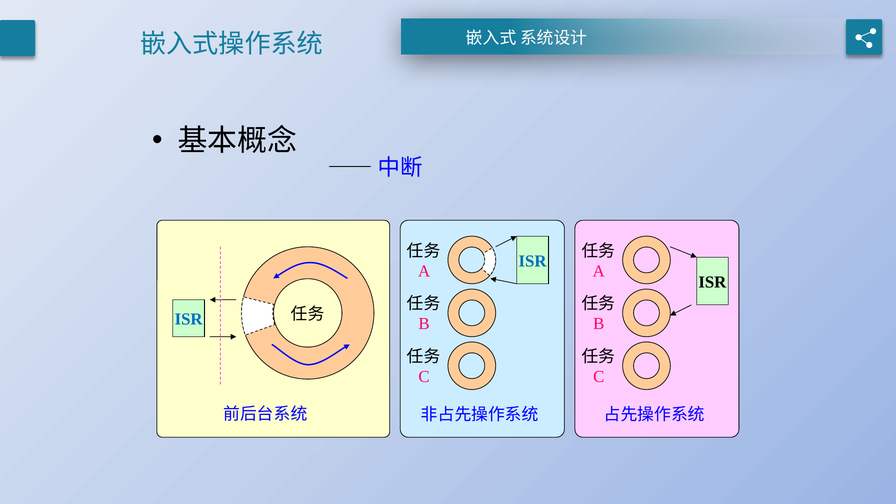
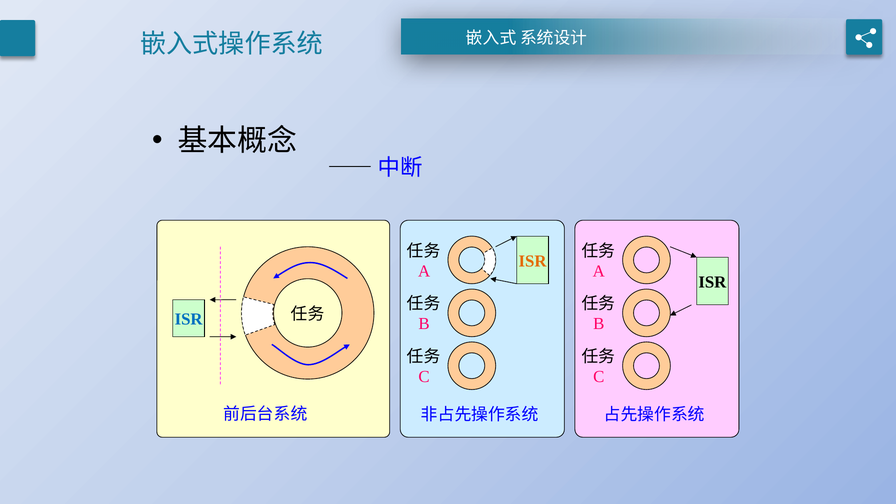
ISR at (533, 261) colour: blue -> orange
